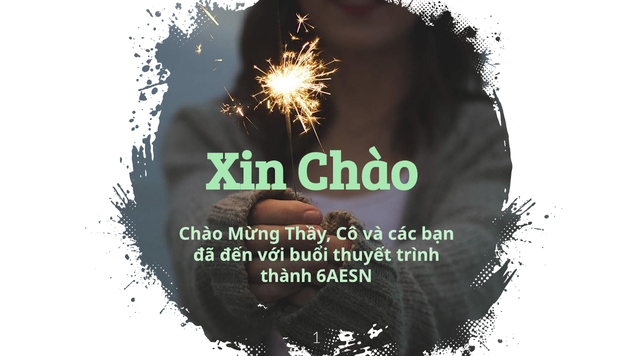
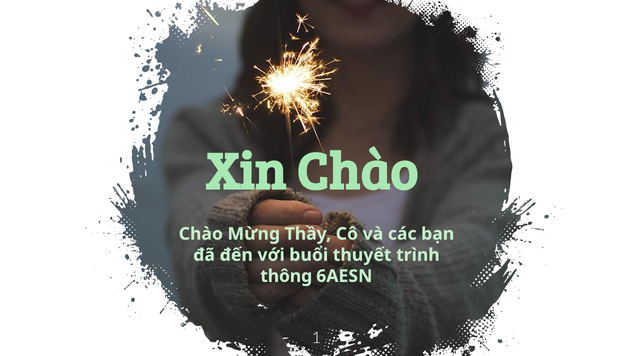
thành: thành -> thông
